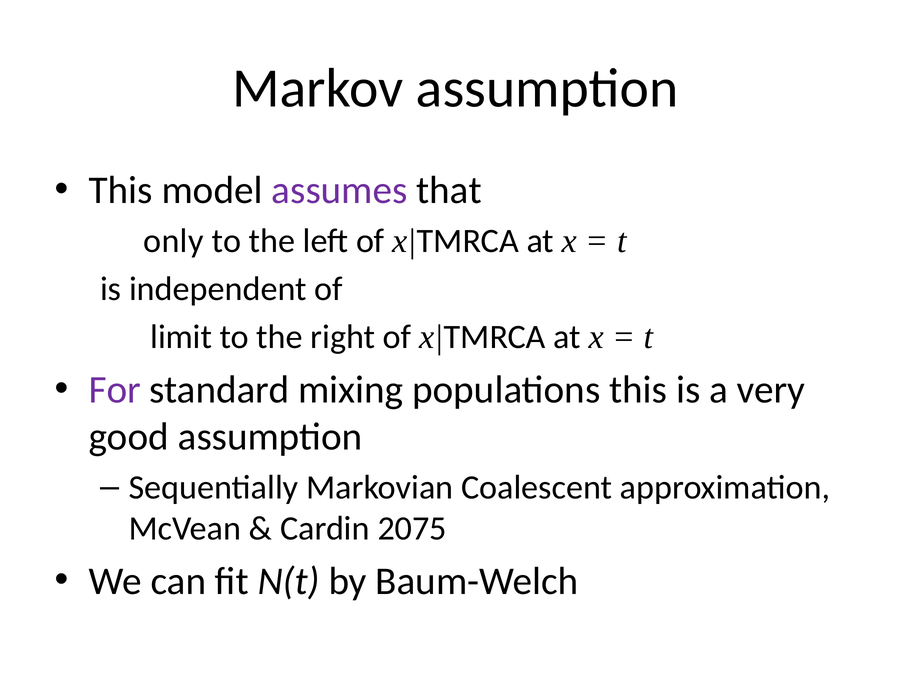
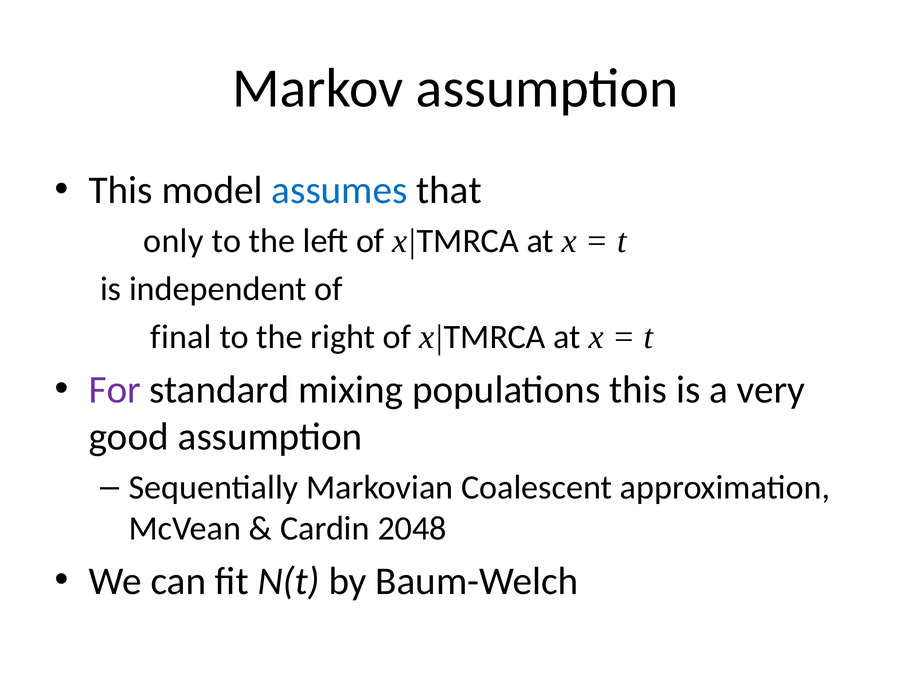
assumes colour: purple -> blue
limit: limit -> final
2075: 2075 -> 2048
